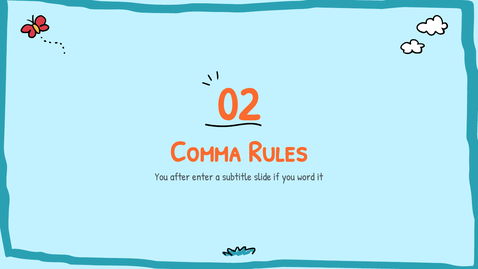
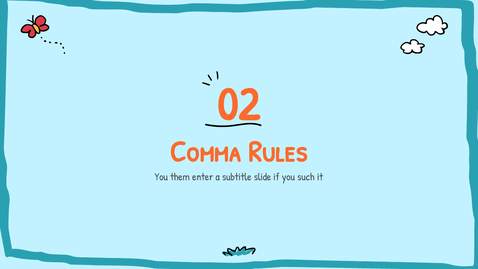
after: after -> them
word: word -> such
